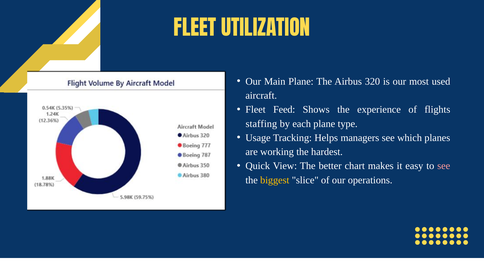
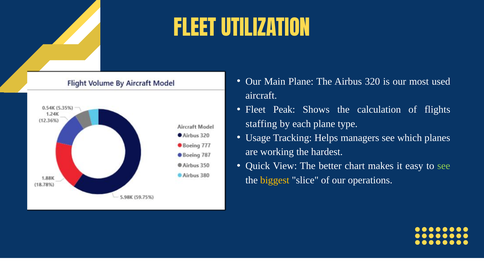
Feed: Feed -> Peak
experience: experience -> calculation
see at (444, 166) colour: pink -> light green
